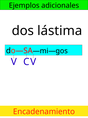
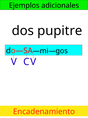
lástima: lástima -> pupitre
